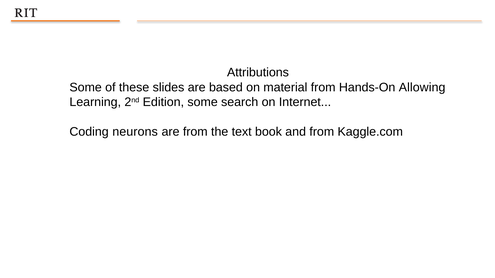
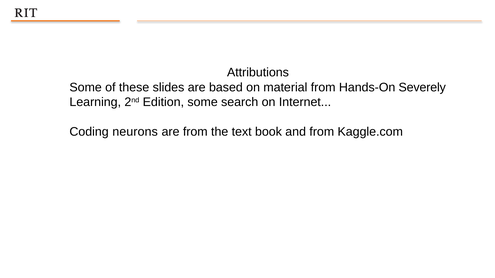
Allowing: Allowing -> Severely
